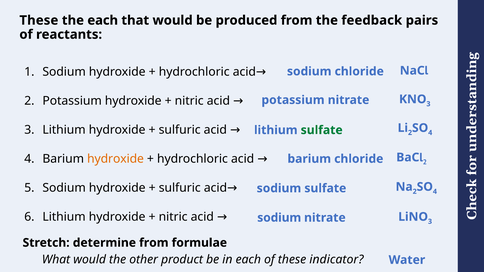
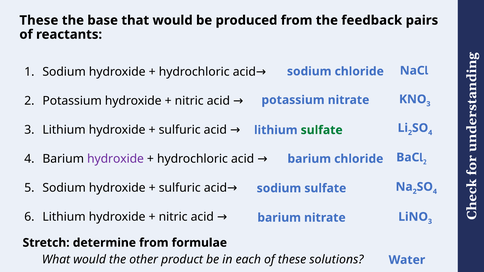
the each: each -> base
hydroxide at (116, 159) colour: orange -> purple
sodium at (279, 218): sodium -> barium
indicator: indicator -> solutions
